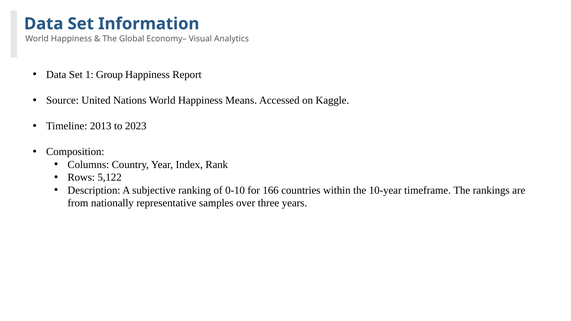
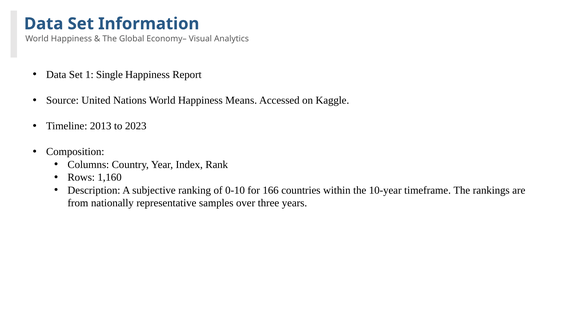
Group: Group -> Single
5,122: 5,122 -> 1,160
